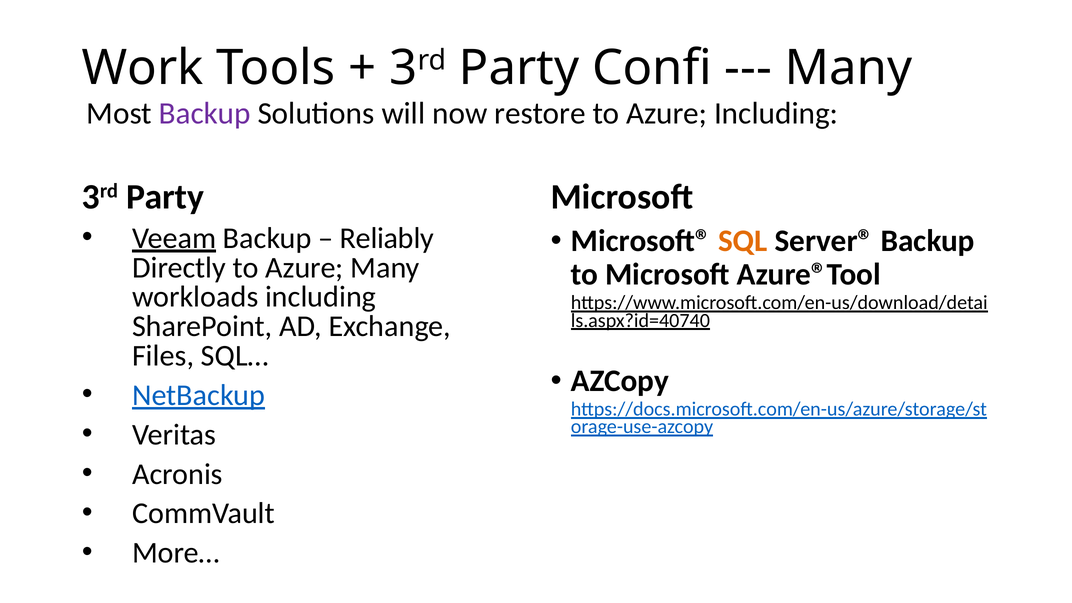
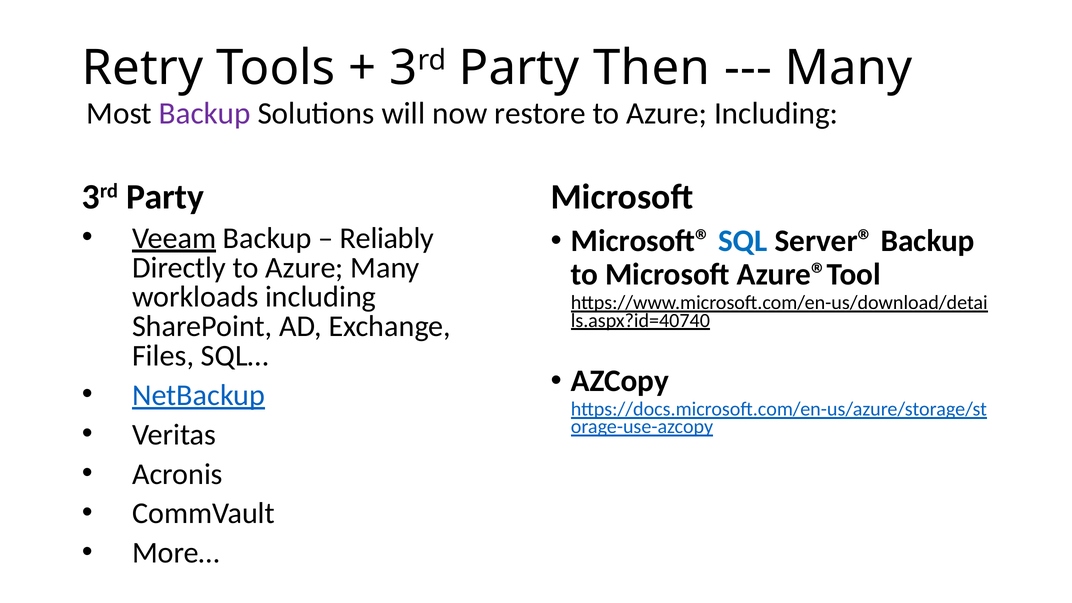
Work: Work -> Retry
Confi: Confi -> Then
SQL colour: orange -> blue
